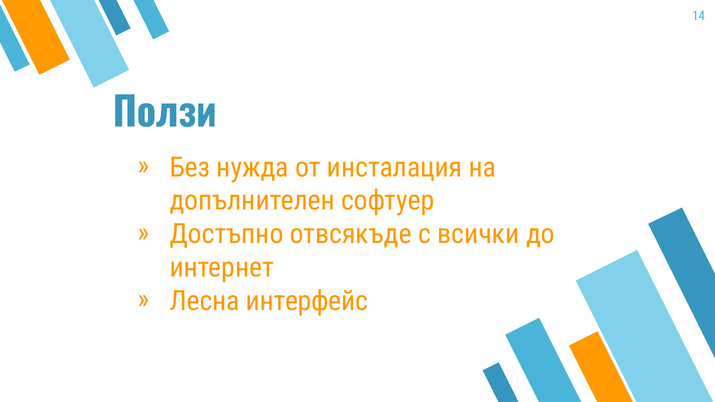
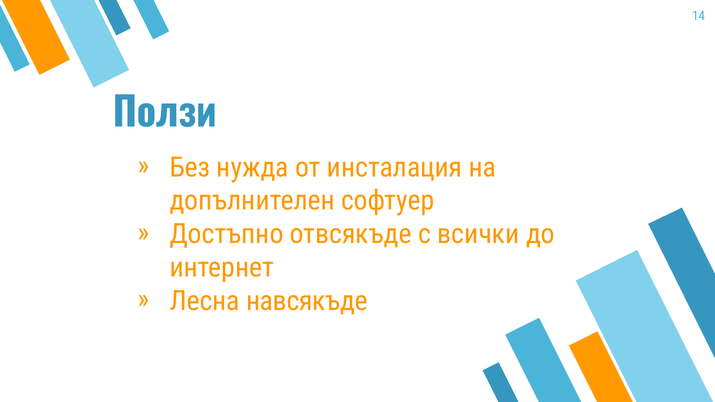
интерфейс: интерфейс -> навсякъде
